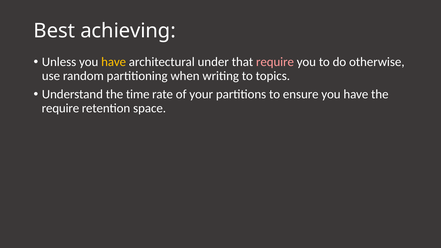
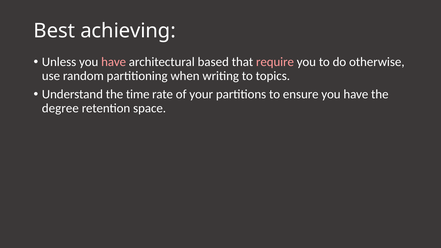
have at (114, 62) colour: yellow -> pink
under: under -> based
require at (60, 108): require -> degree
